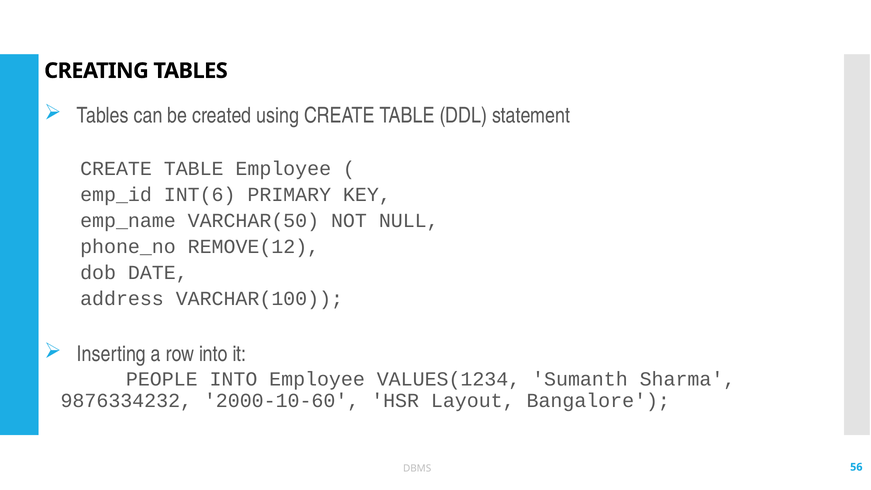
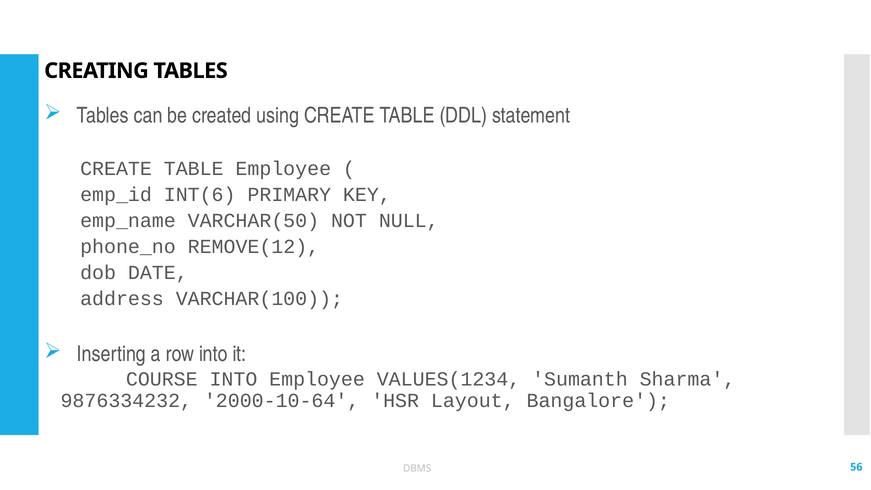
PEOPLE: PEOPLE -> COURSE
2000-10-60: 2000-10-60 -> 2000-10-64
